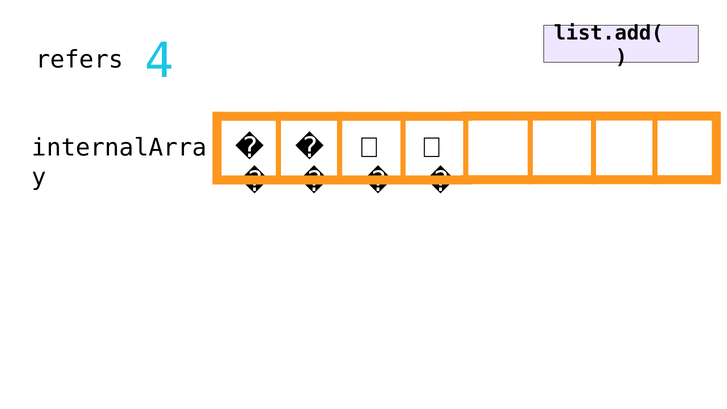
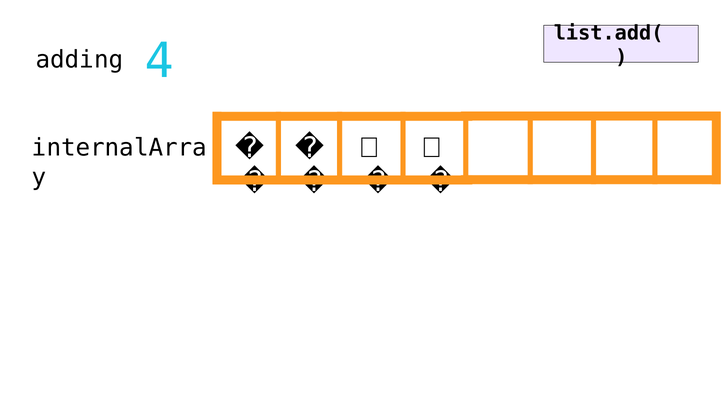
refers: refers -> adding
